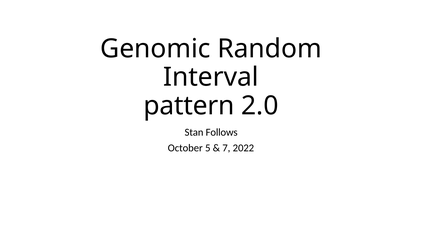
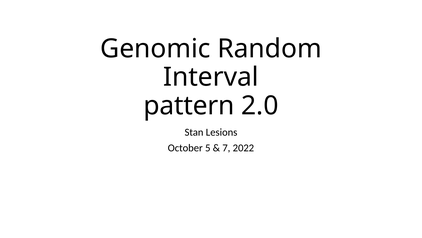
Follows: Follows -> Lesions
